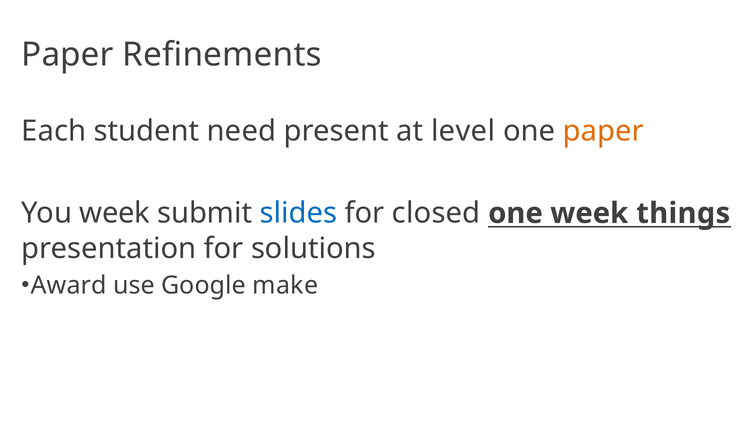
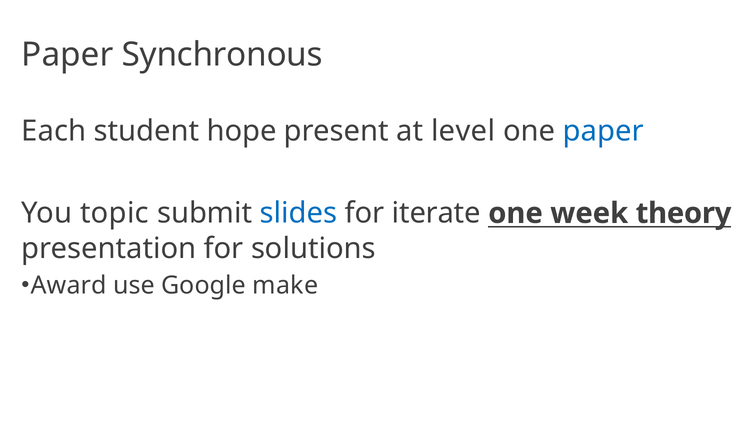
Refinements: Refinements -> Synchronous
need: need -> hope
paper at (603, 131) colour: orange -> blue
You week: week -> topic
closed: closed -> iterate
things: things -> theory
